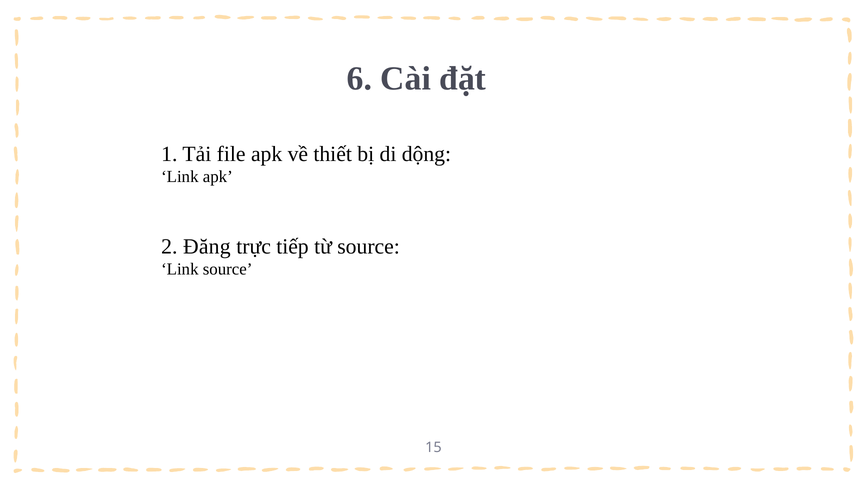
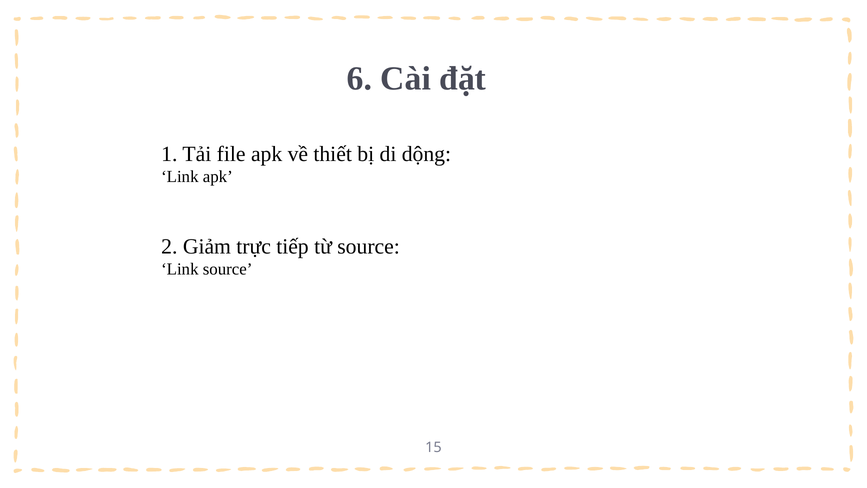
Đăng: Đăng -> Giảm
